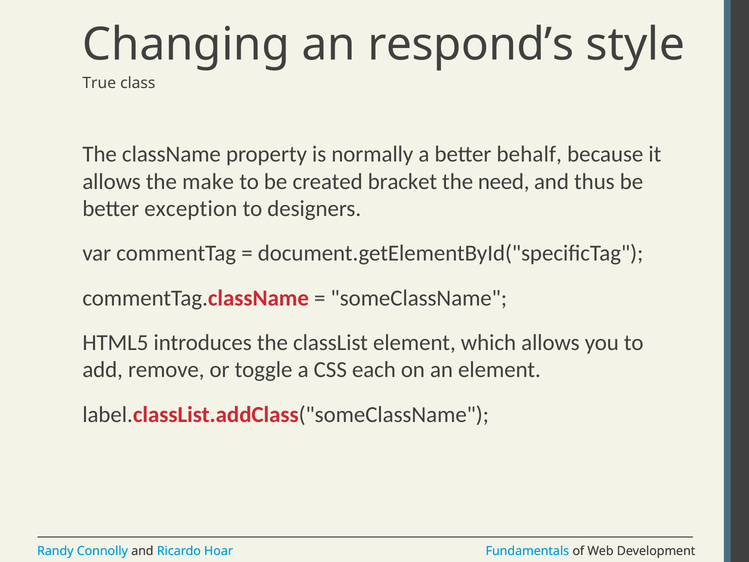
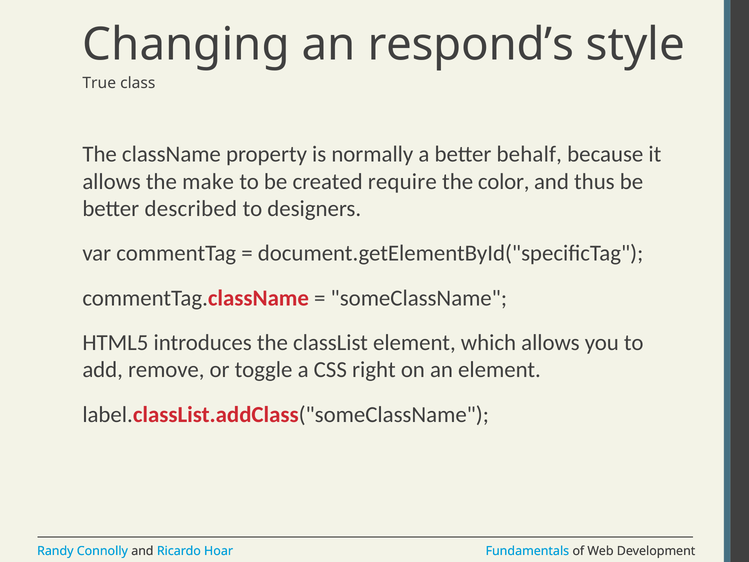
bracket: bracket -> require
need: need -> color
exception: exception -> described
each: each -> right
